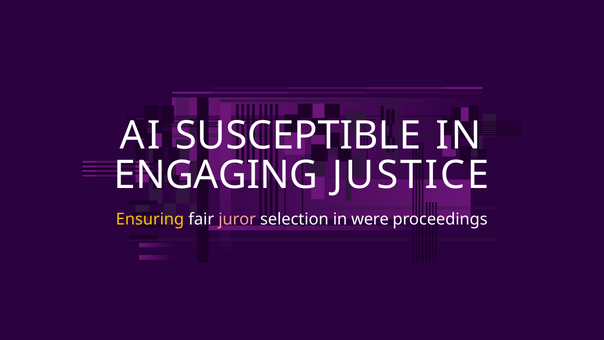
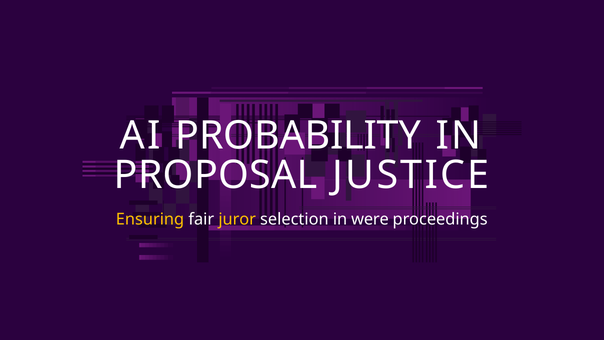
SUSCEPTIBLE: SUSCEPTIBLE -> PROBABILITY
ENGAGING: ENGAGING -> PROPOSAL
juror colour: pink -> yellow
